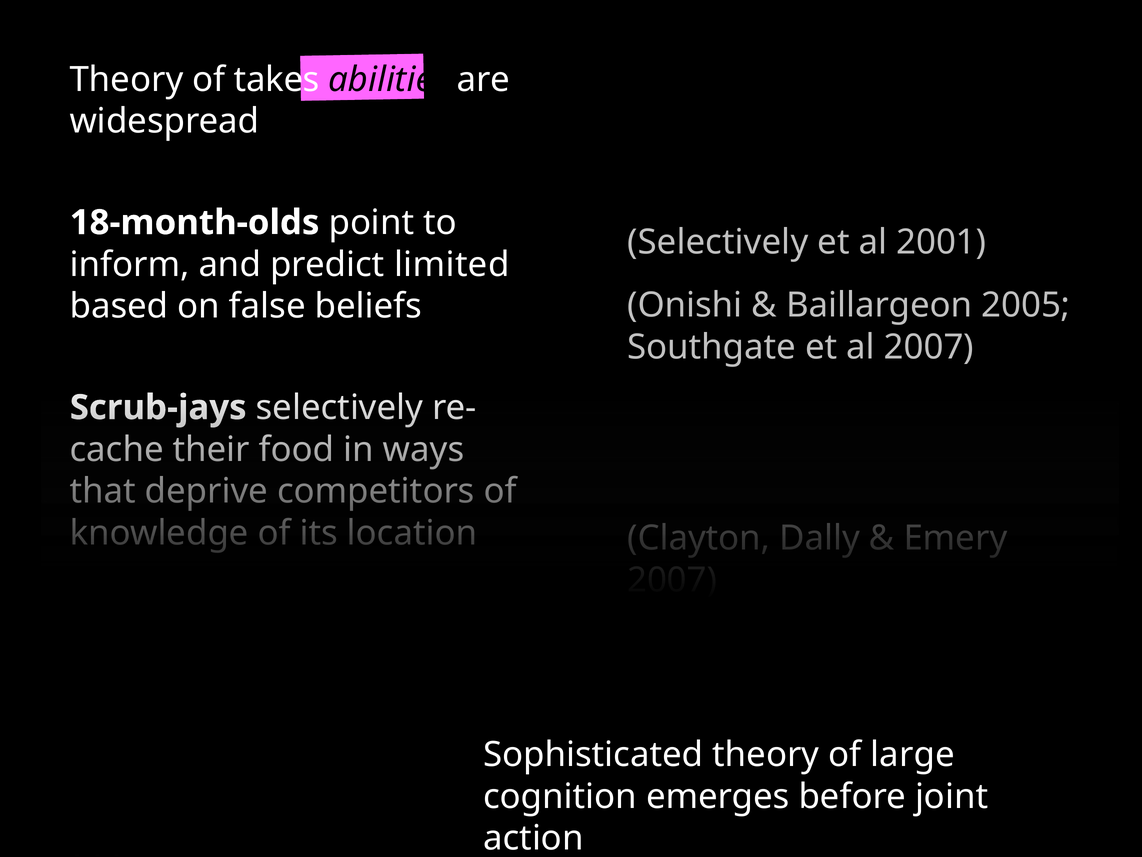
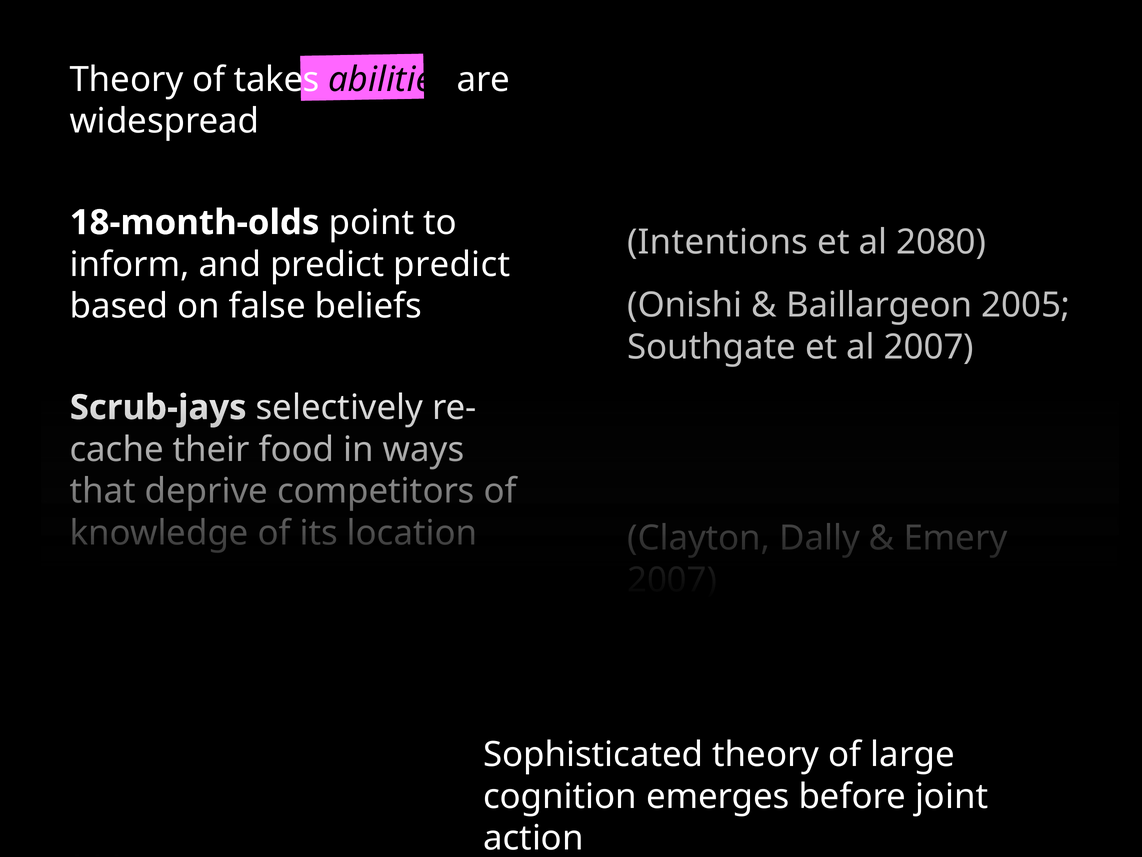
Selectively at (718, 242): Selectively -> Intentions
al 2001: 2001 -> 2080
predict limited: limited -> predict
